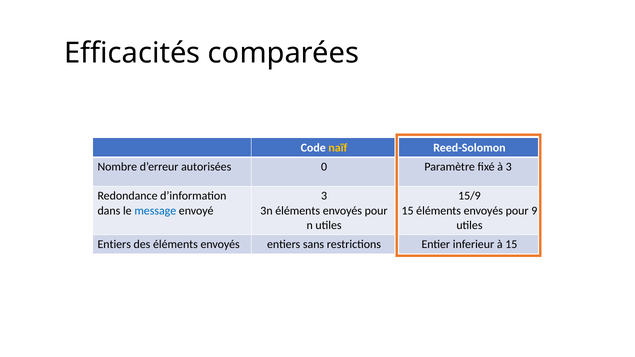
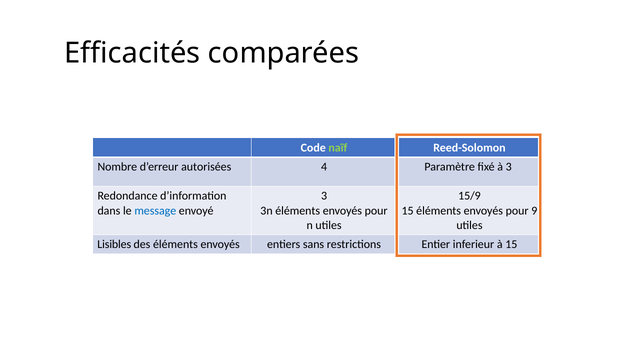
naïf colour: yellow -> light green
0: 0 -> 4
Entiers at (114, 245): Entiers -> Lisibles
